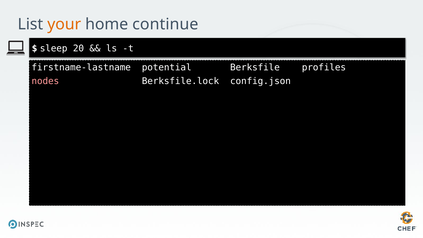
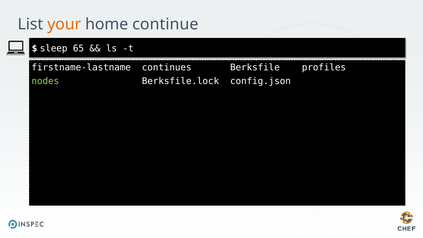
20: 20 -> 65
potential: potential -> continues
nodes colour: pink -> light green
